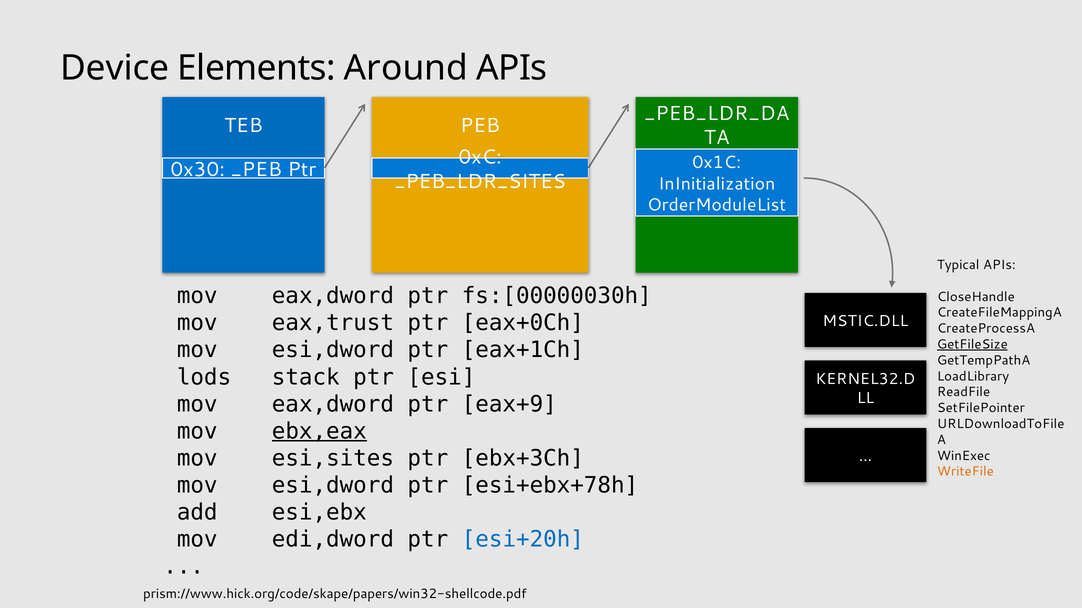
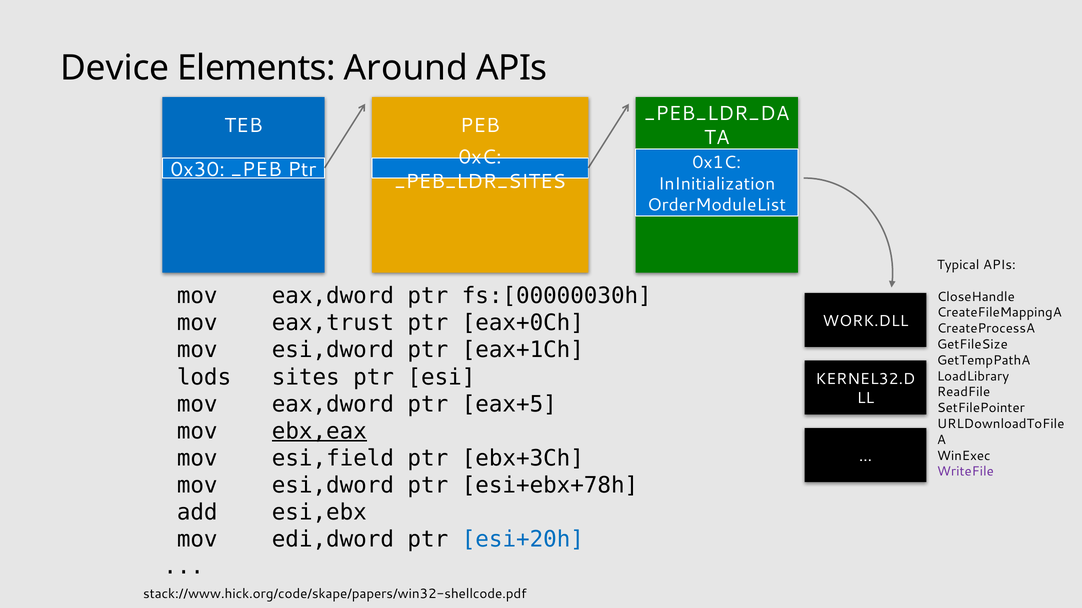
MSTIC.DLL: MSTIC.DLL -> WORK.DLL
GetFileSize underline: present -> none
stack: stack -> sites
eax+9: eax+9 -> eax+5
esi,sites: esi,sites -> esi,field
WriteFile colour: orange -> purple
prism://www.hick.org/code/skape/papers/win32-shellcode.pdf: prism://www.hick.org/code/skape/papers/win32-shellcode.pdf -> stack://www.hick.org/code/skape/papers/win32-shellcode.pdf
